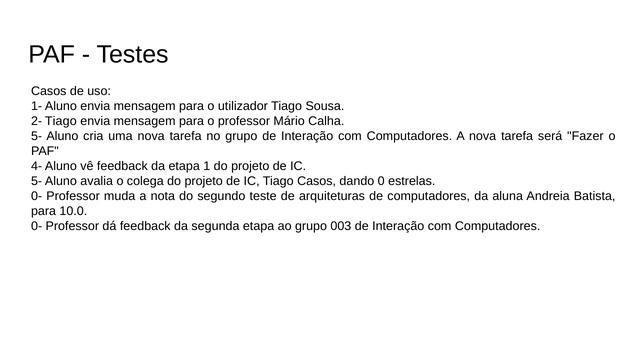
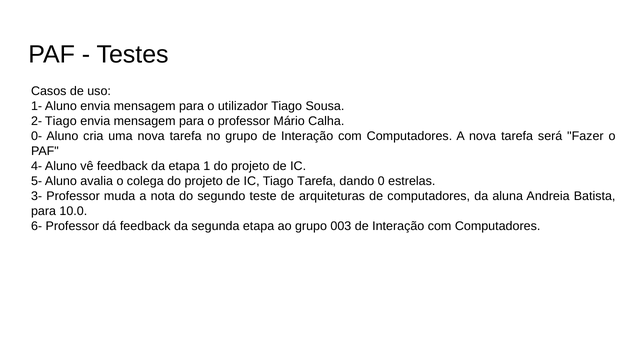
5- at (37, 136): 5- -> 0-
Tiago Casos: Casos -> Tarefa
0- at (37, 196): 0- -> 3-
0- at (37, 226): 0- -> 6-
